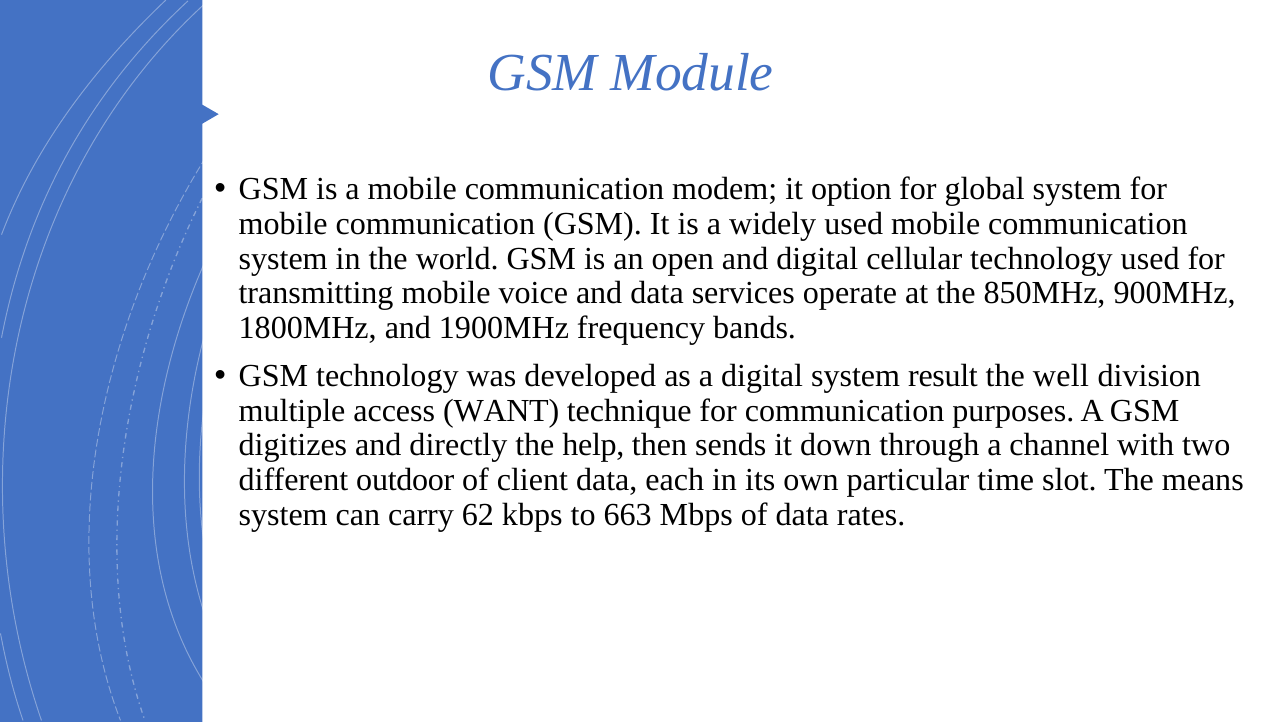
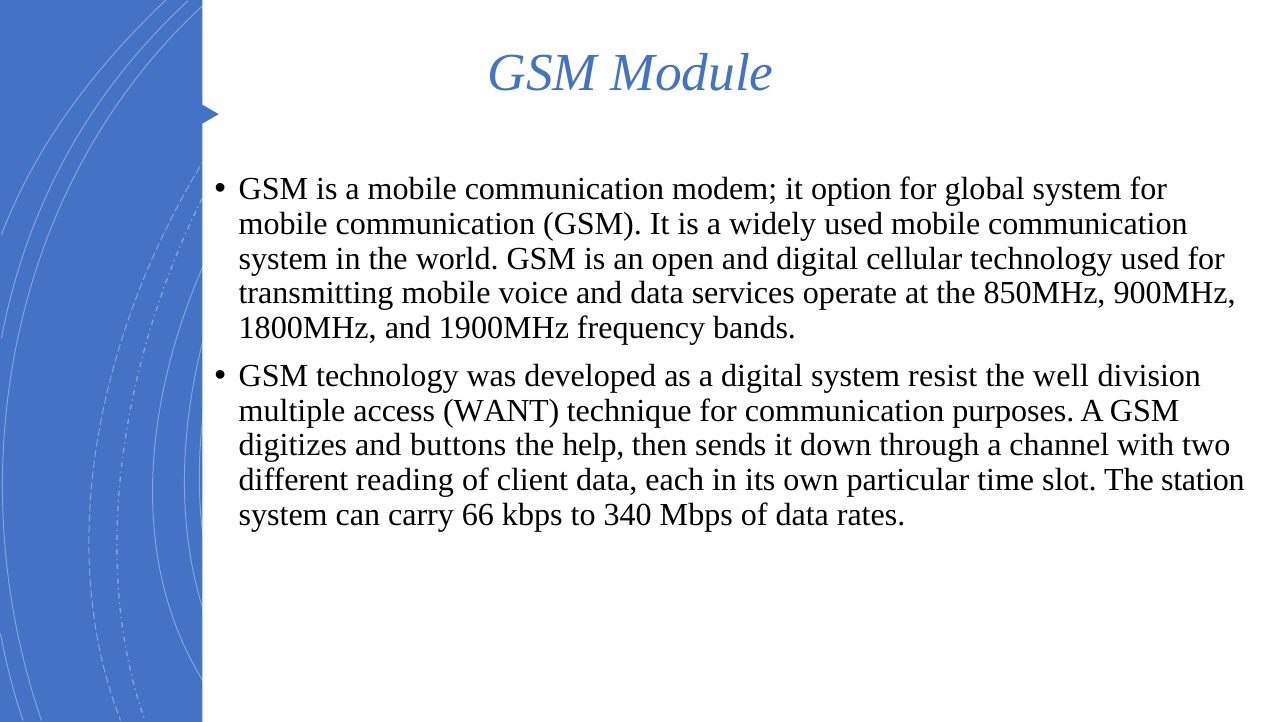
result: result -> resist
directly: directly -> buttons
outdoor: outdoor -> reading
means: means -> station
62: 62 -> 66
663: 663 -> 340
